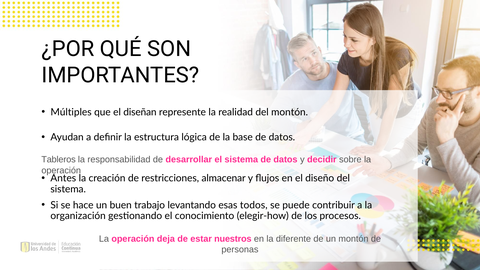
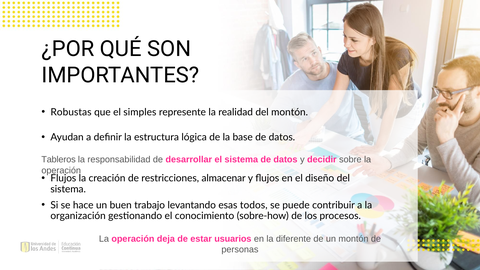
Múltiples: Múltiples -> Robustas
diseñan: diseñan -> simples
Antes at (63, 178): Antes -> Flujos
elegir-how: elegir-how -> sobre-how
nuestros: nuestros -> usuarios
